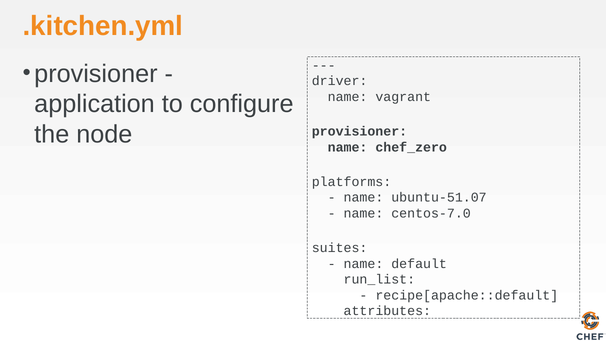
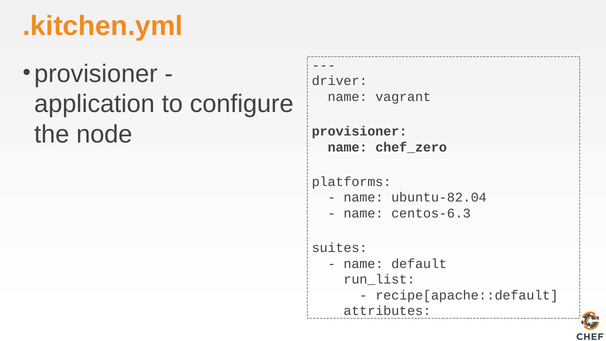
ubuntu-51.07: ubuntu-51.07 -> ubuntu-82.04
centos-7.0: centos-7.0 -> centos-6.3
